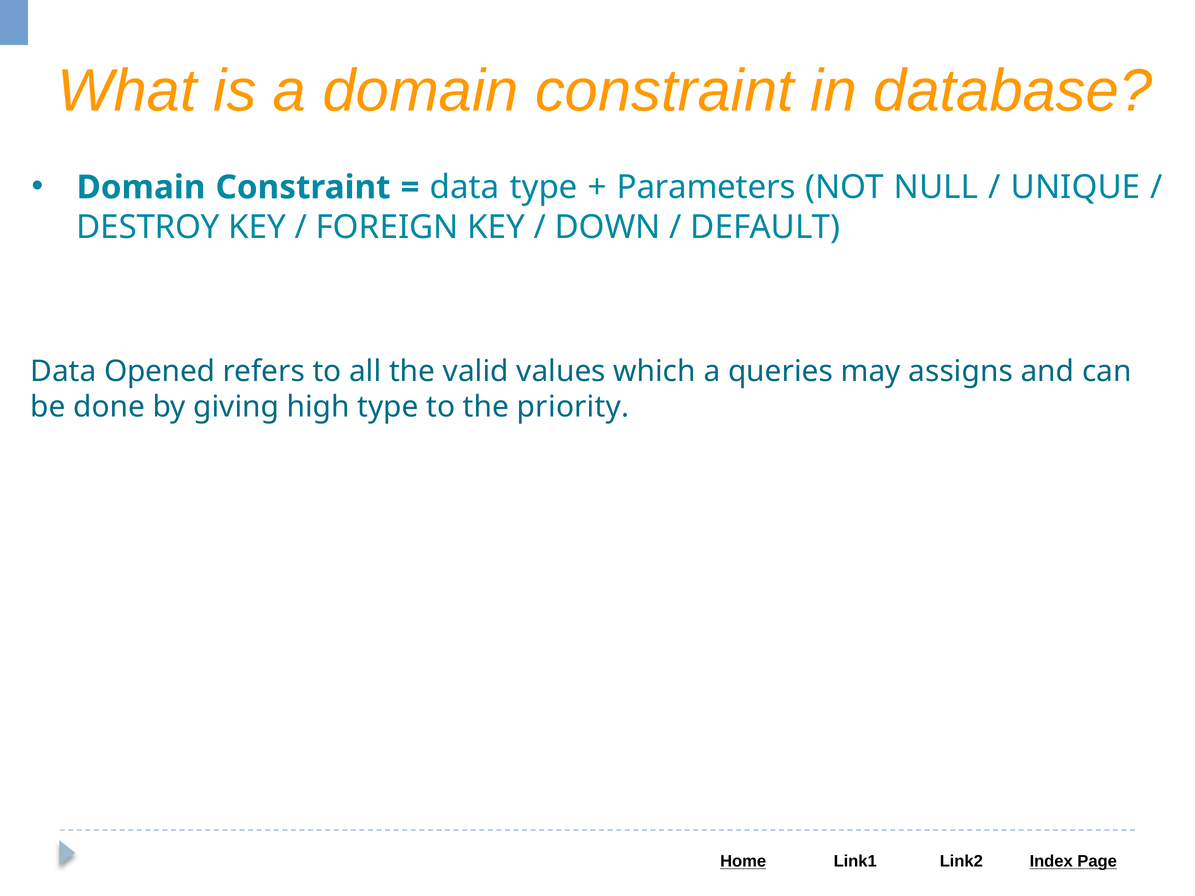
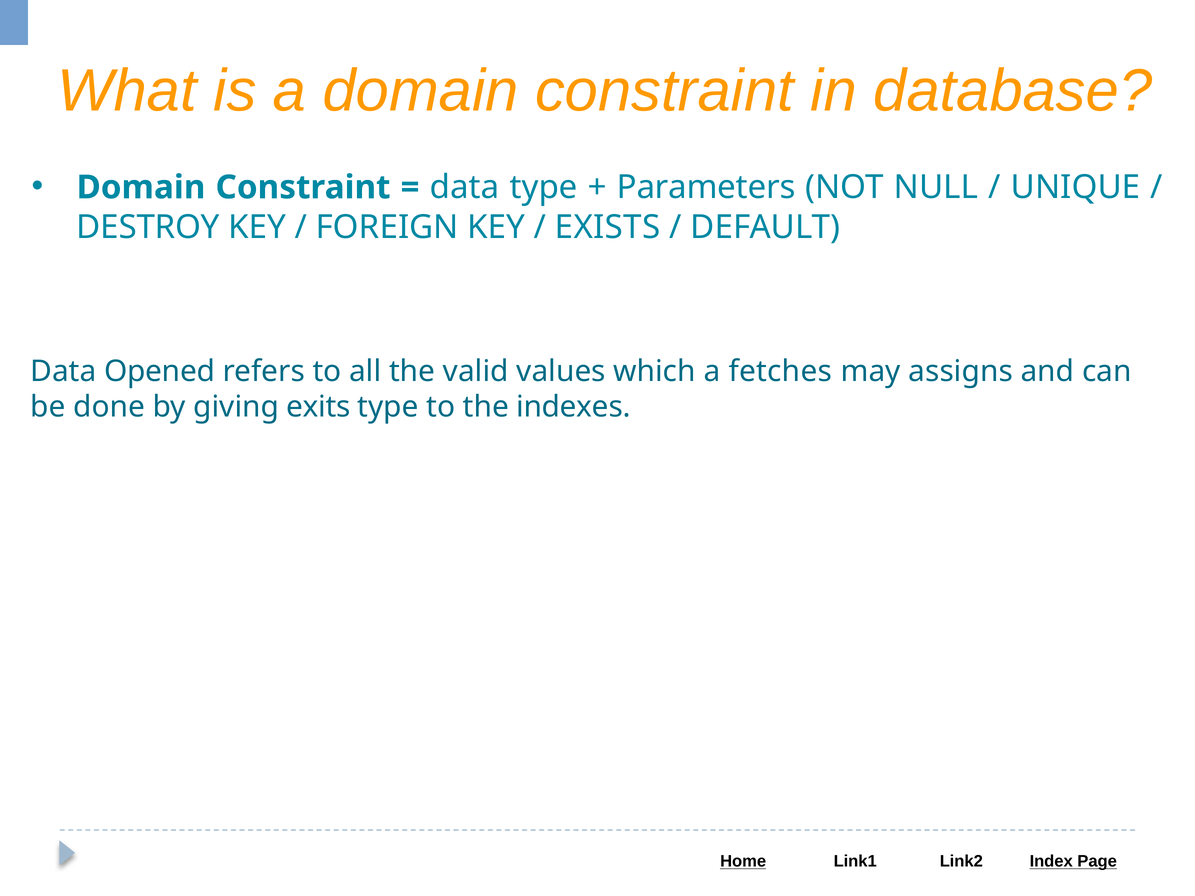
DOWN: DOWN -> EXISTS
queries: queries -> fetches
high: high -> exits
priority: priority -> indexes
